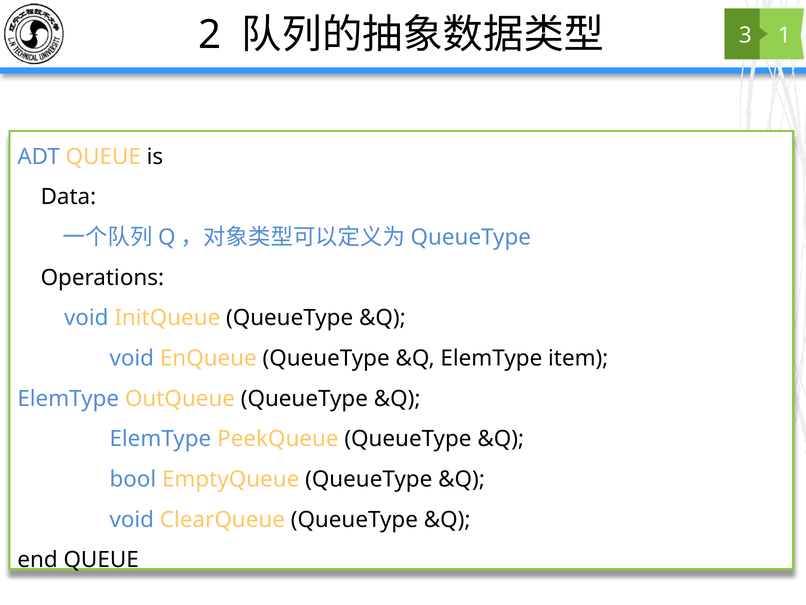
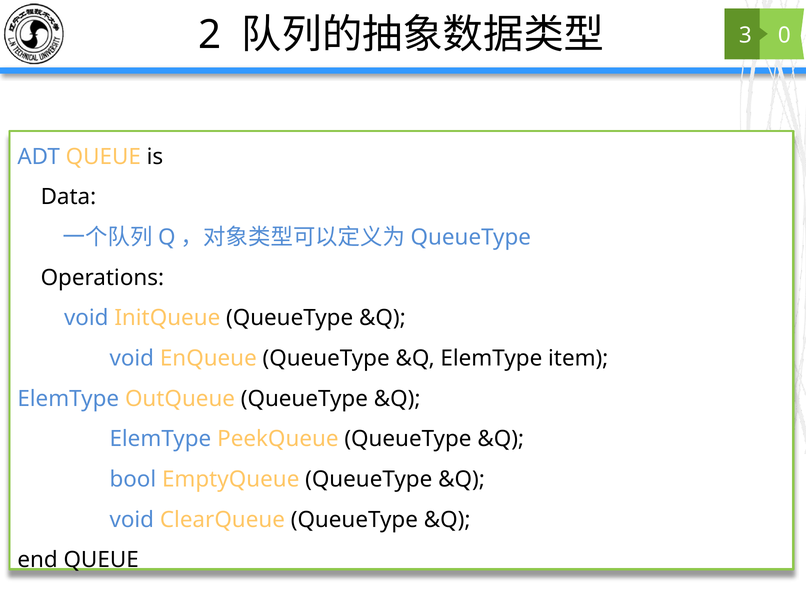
1: 1 -> 0
